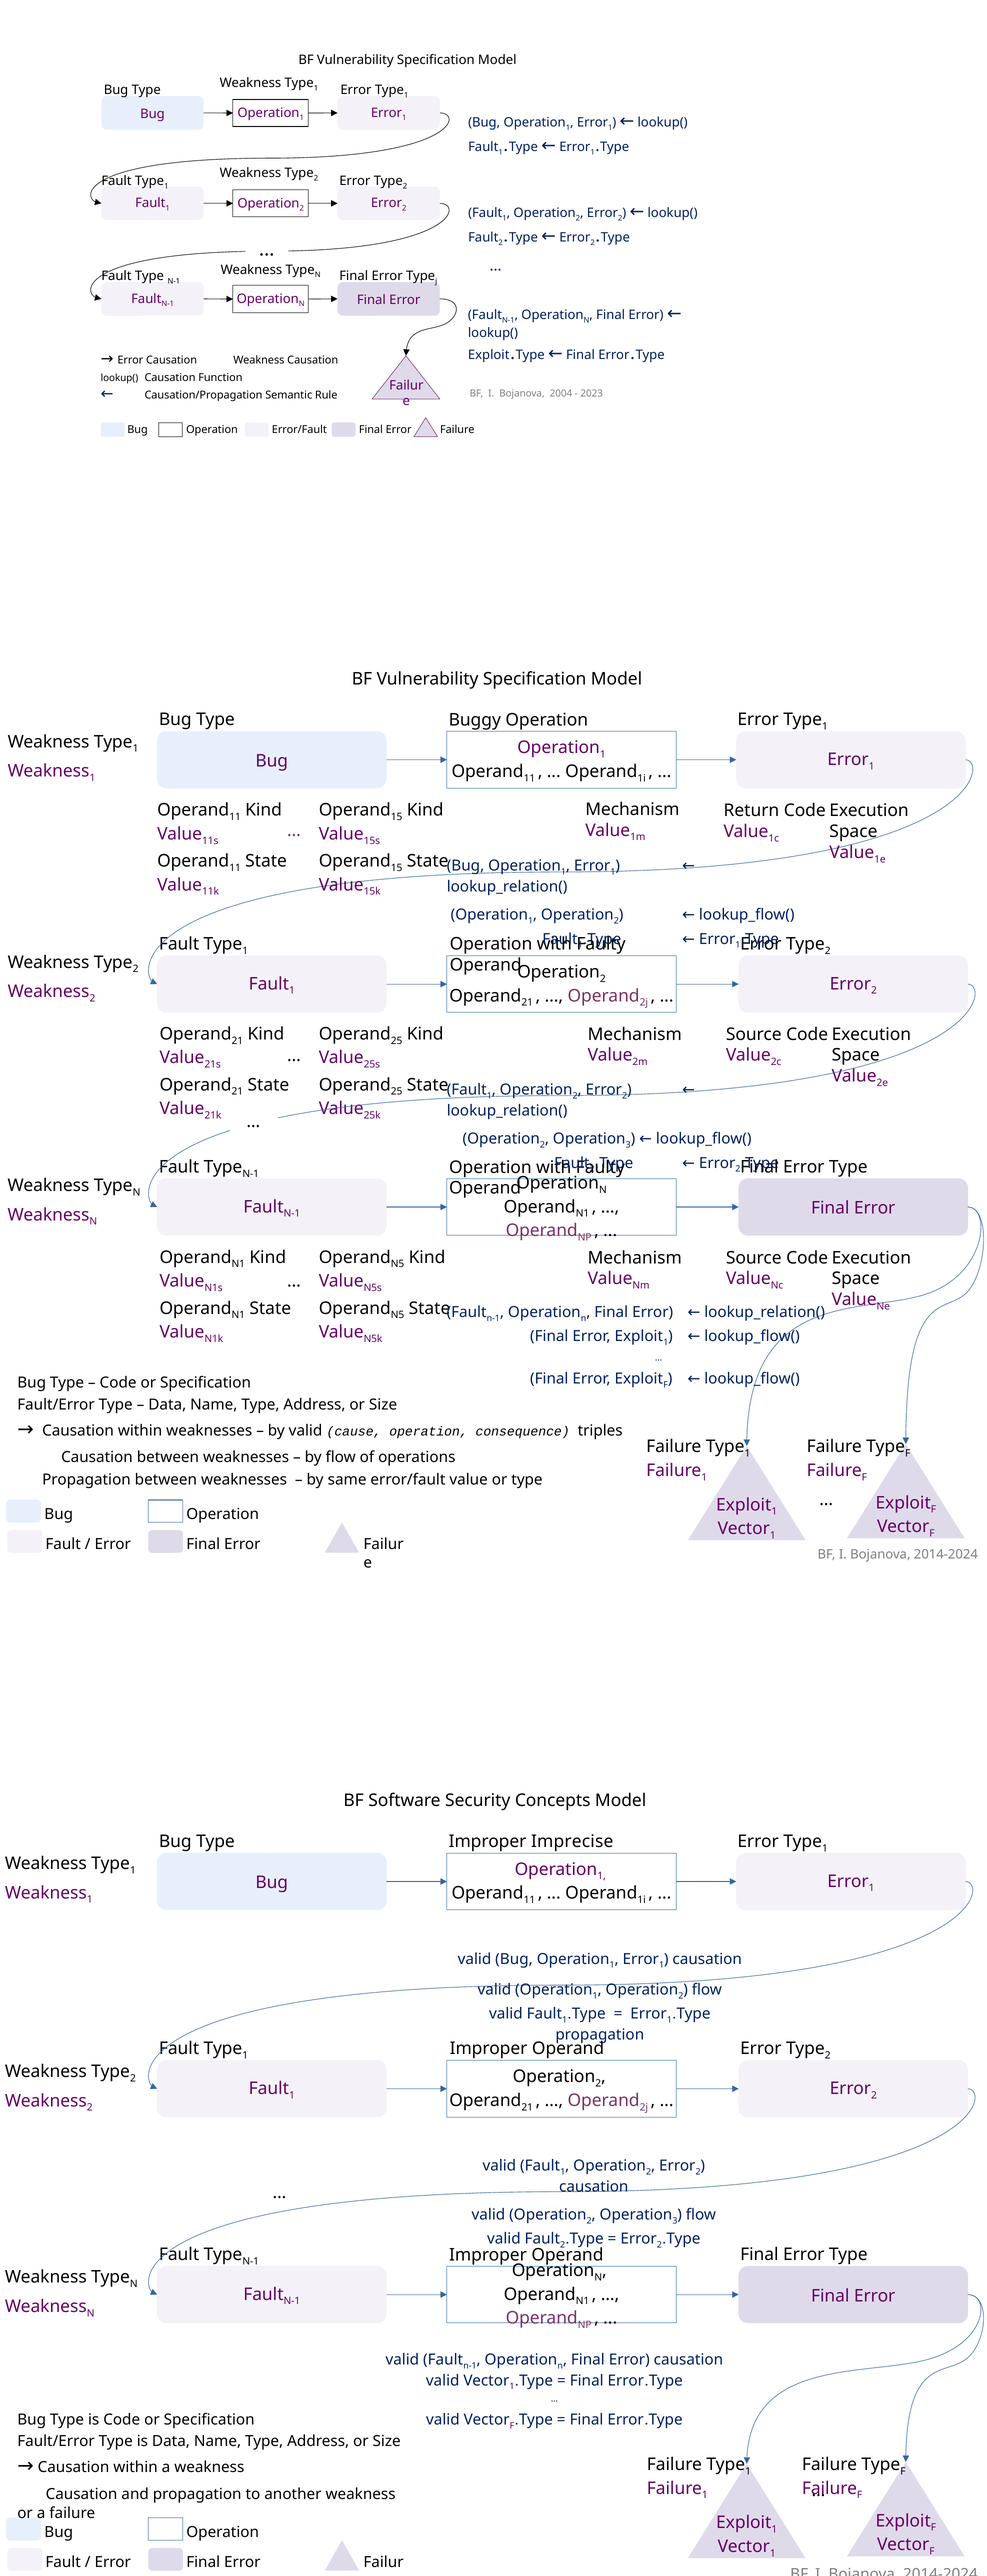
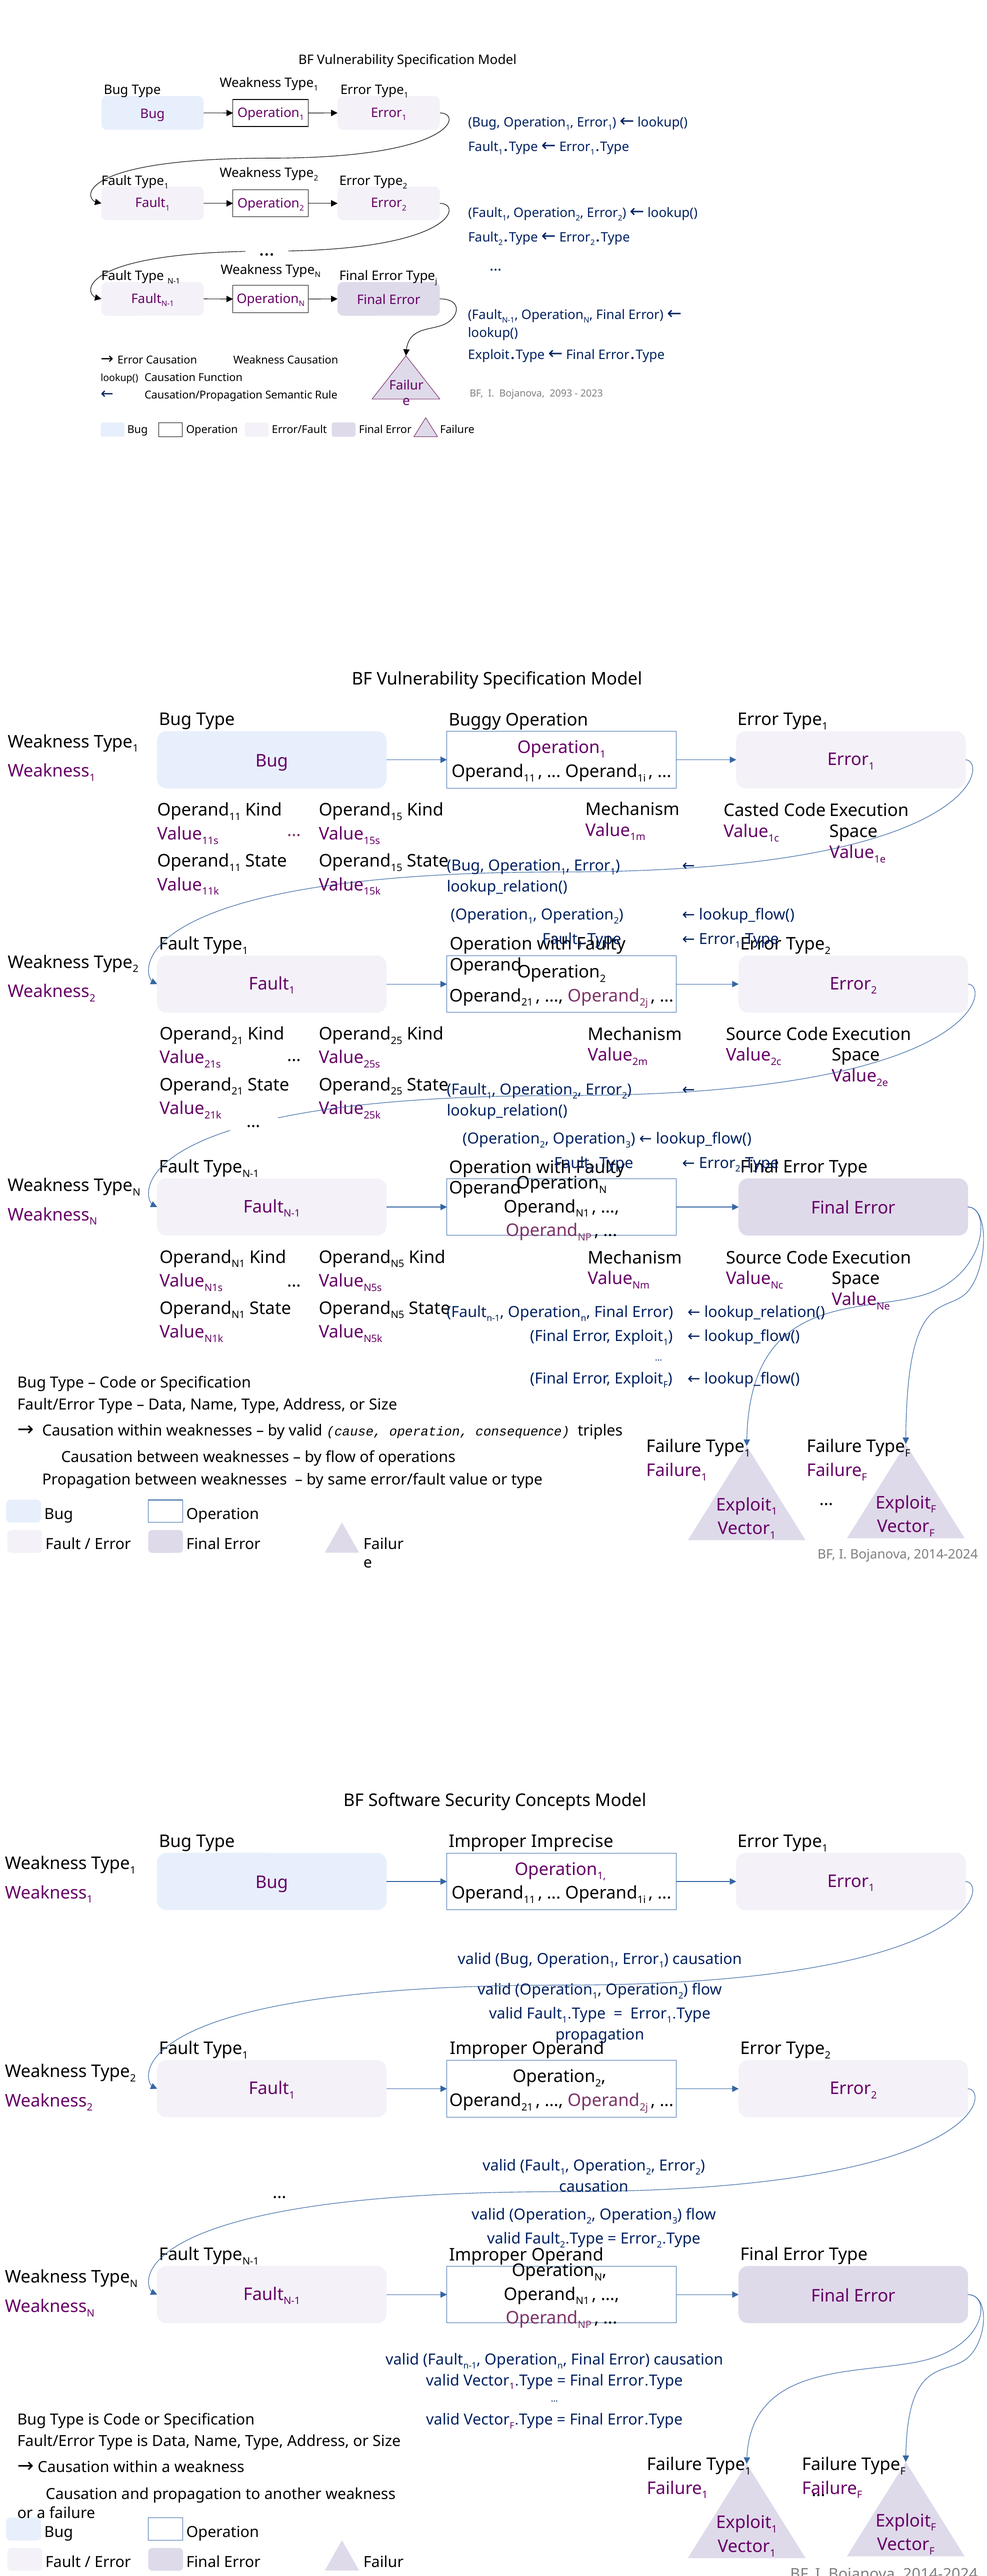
2004: 2004 -> 2093
Return: Return -> Casted
